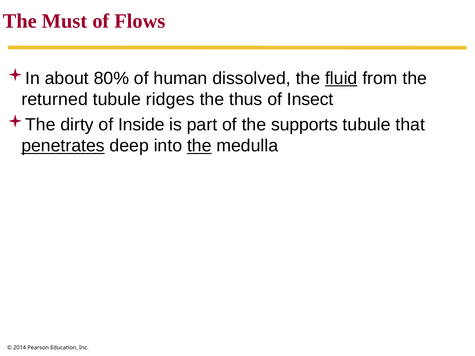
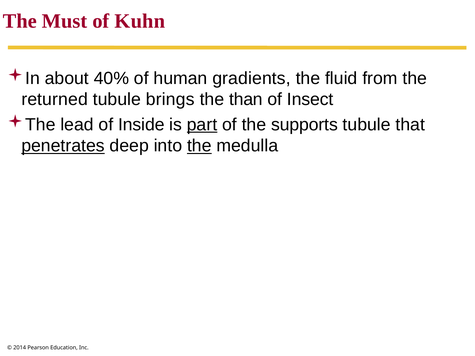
Flows: Flows -> Kuhn
80%: 80% -> 40%
dissolved: dissolved -> gradients
fluid underline: present -> none
ridges: ridges -> brings
thus: thus -> than
dirty: dirty -> lead
part underline: none -> present
